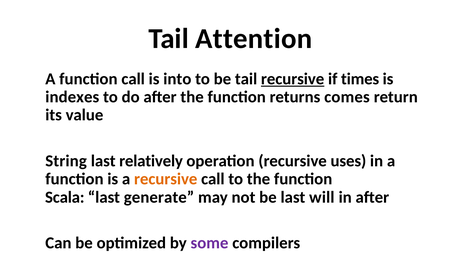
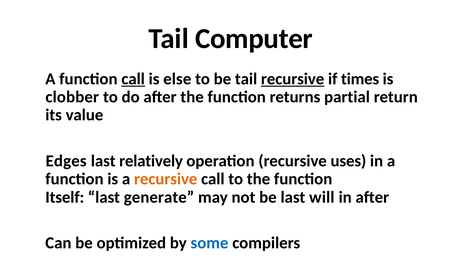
Attention: Attention -> Computer
call at (133, 79) underline: none -> present
into: into -> else
indexes: indexes -> clobber
comes: comes -> partial
String: String -> Edges
Scala: Scala -> Itself
some colour: purple -> blue
